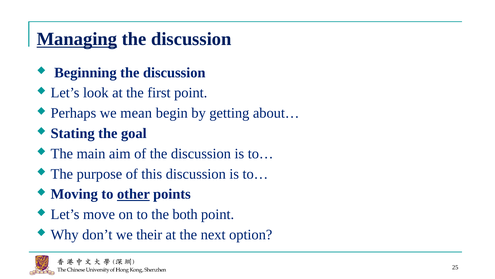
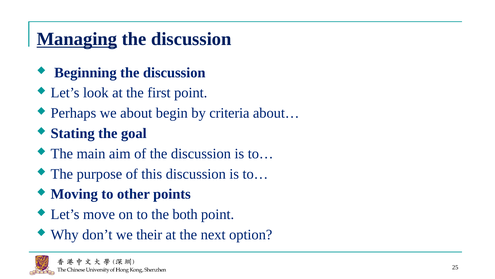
mean: mean -> about
getting: getting -> criteria
other underline: present -> none
